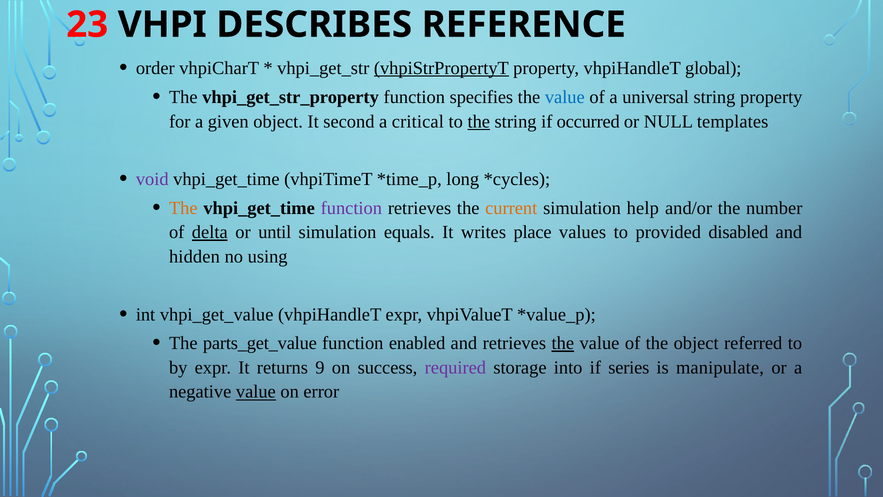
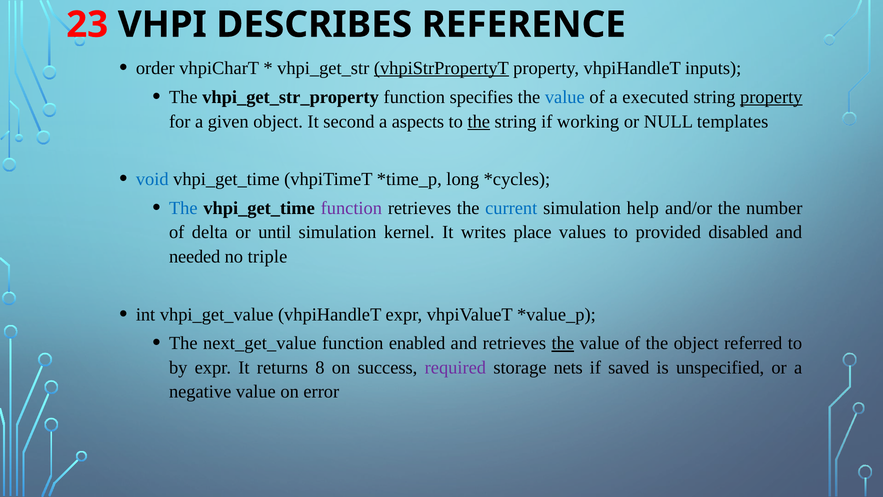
global: global -> inputs
universal: universal -> executed
property at (771, 97) underline: none -> present
critical: critical -> aspects
occurred: occurred -> working
void colour: purple -> blue
The at (183, 208) colour: orange -> blue
current colour: orange -> blue
delta underline: present -> none
equals: equals -> kernel
hidden: hidden -> needed
using: using -> triple
parts_get_value: parts_get_value -> next_get_value
9: 9 -> 8
into: into -> nets
series: series -> saved
manipulate: manipulate -> unspecified
value at (256, 392) underline: present -> none
